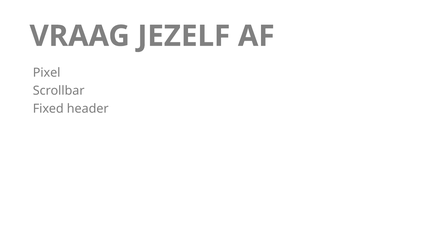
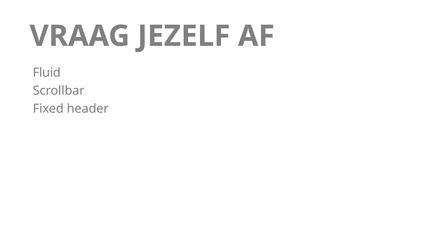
Pixel: Pixel -> Fluid
